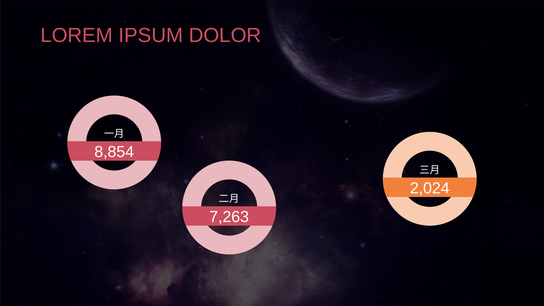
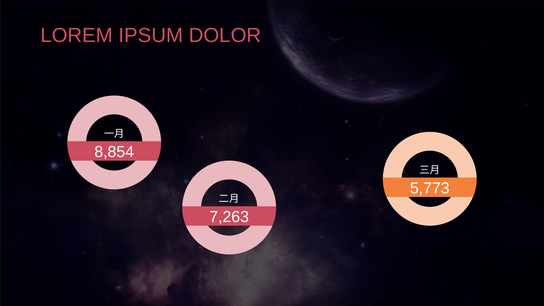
2,024: 2,024 -> 5,773
